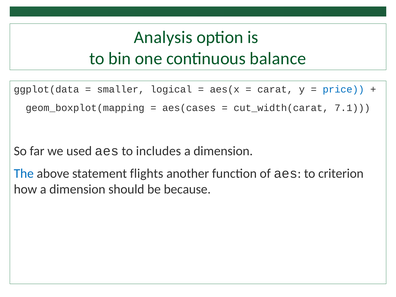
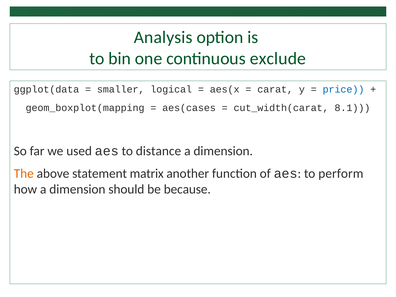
balance: balance -> exclude
7.1: 7.1 -> 8.1
includes: includes -> distance
The colour: blue -> orange
flights: flights -> matrix
criterion: criterion -> perform
